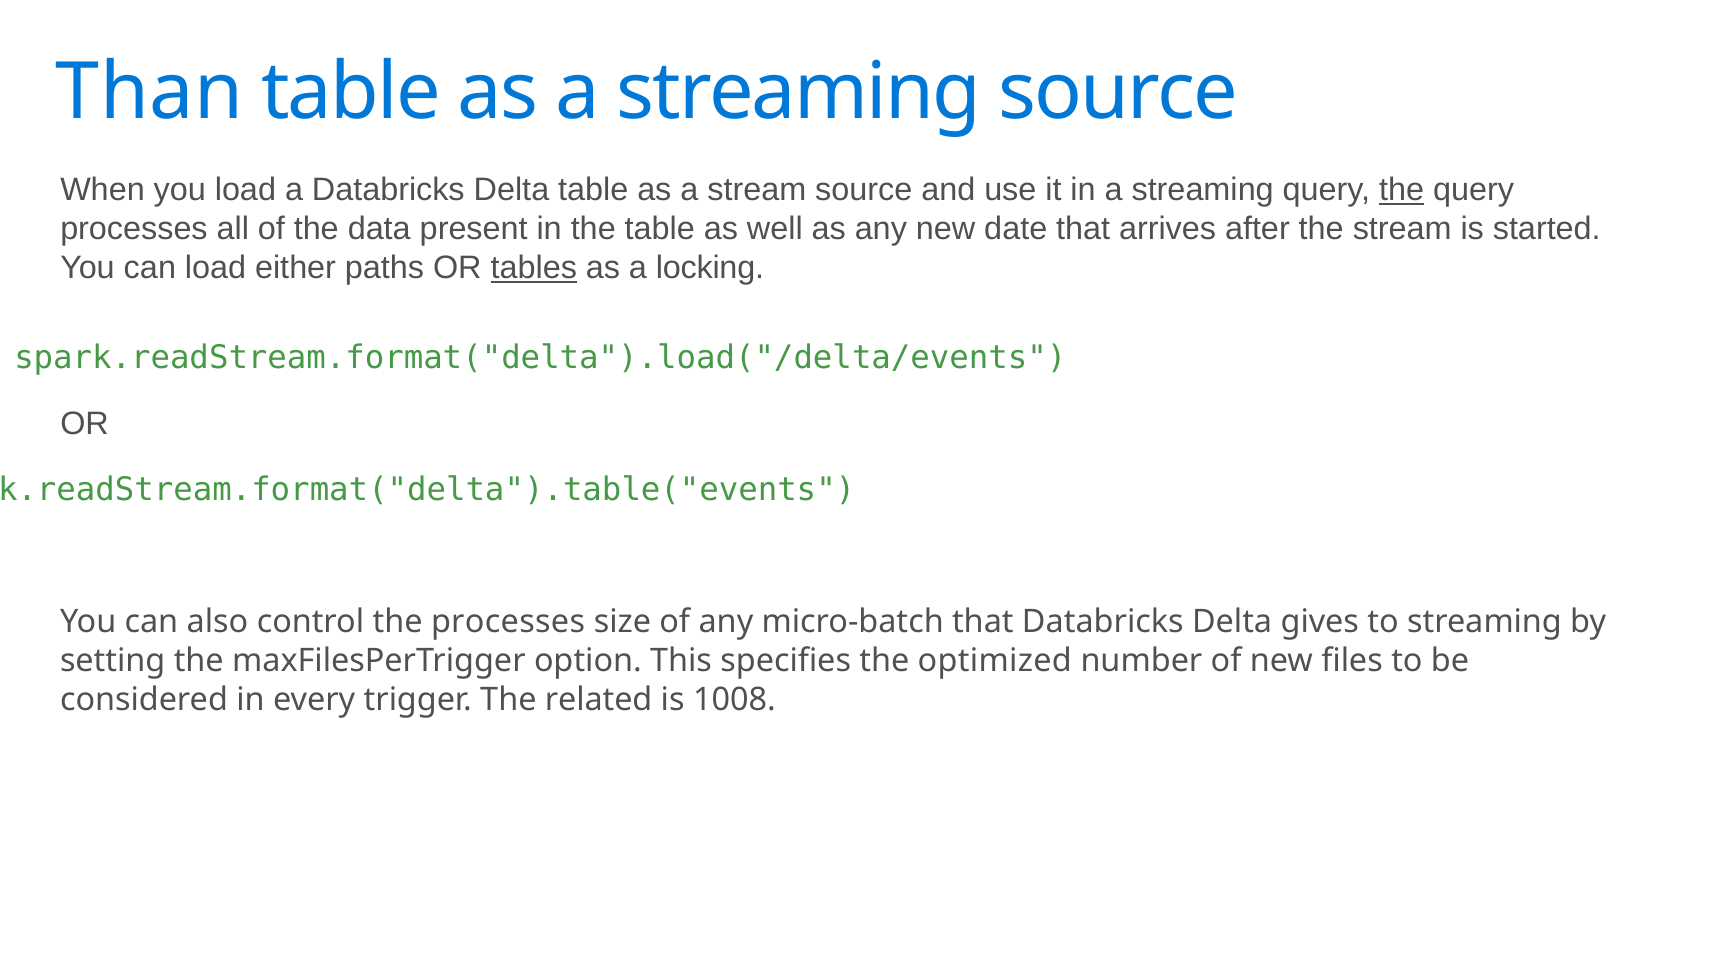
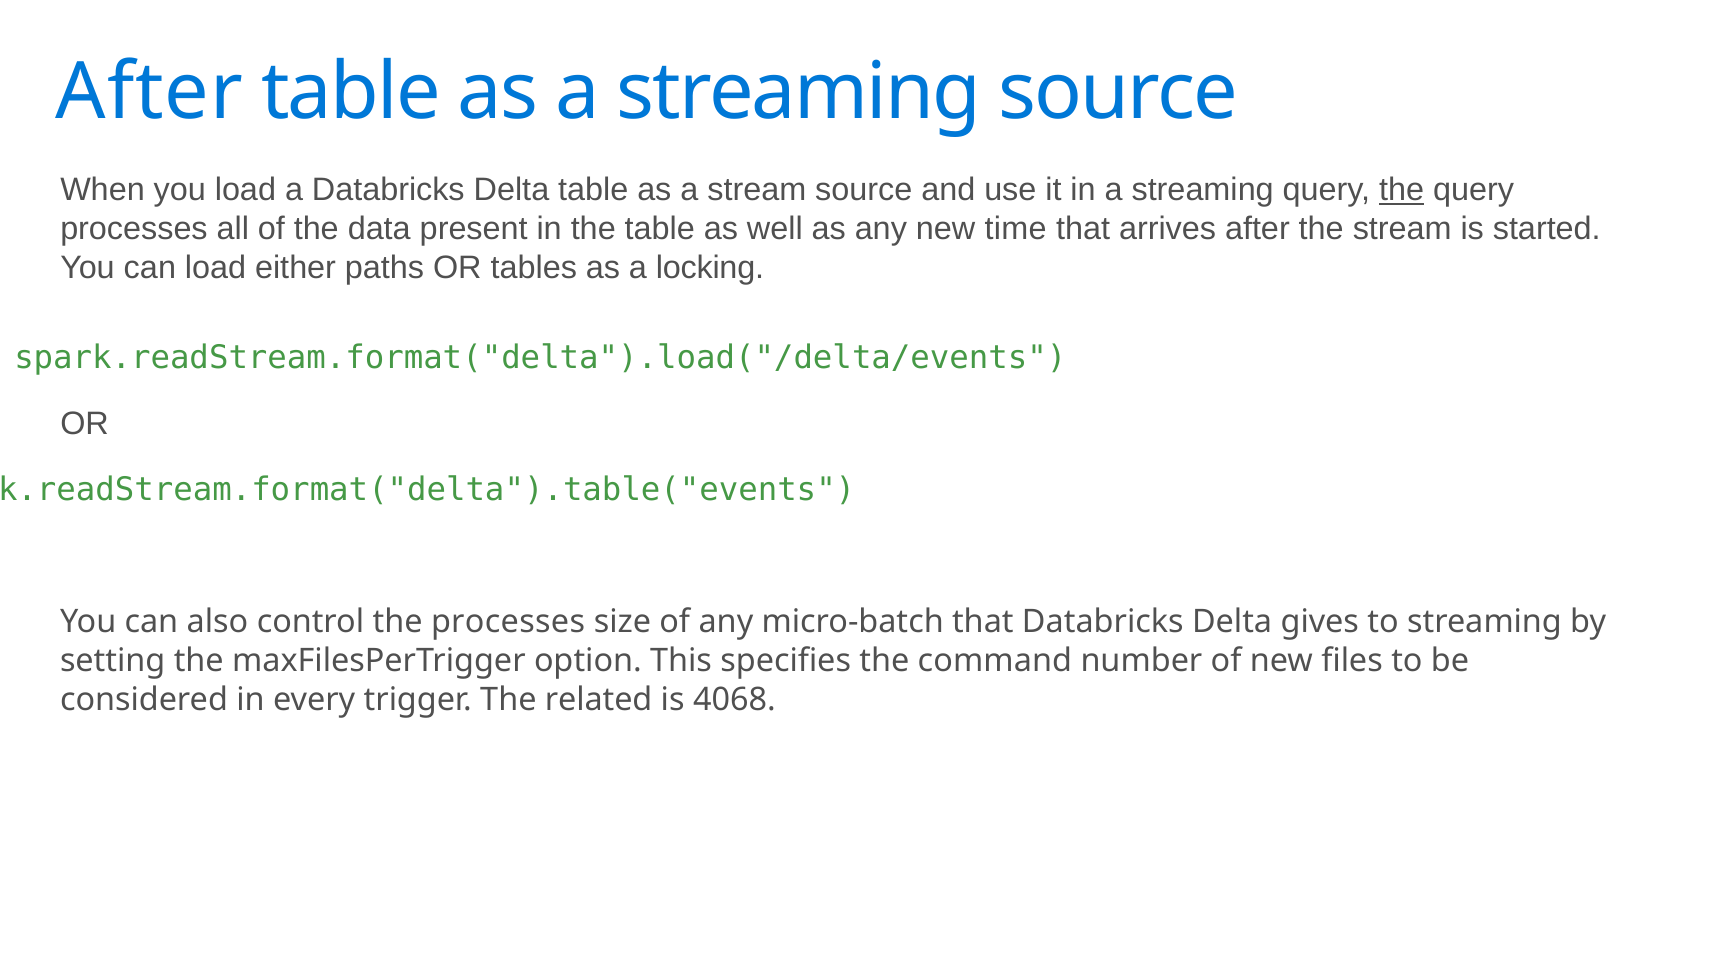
Than at (149, 92): Than -> After
date: date -> time
tables underline: present -> none
optimized: optimized -> command
1008: 1008 -> 4068
